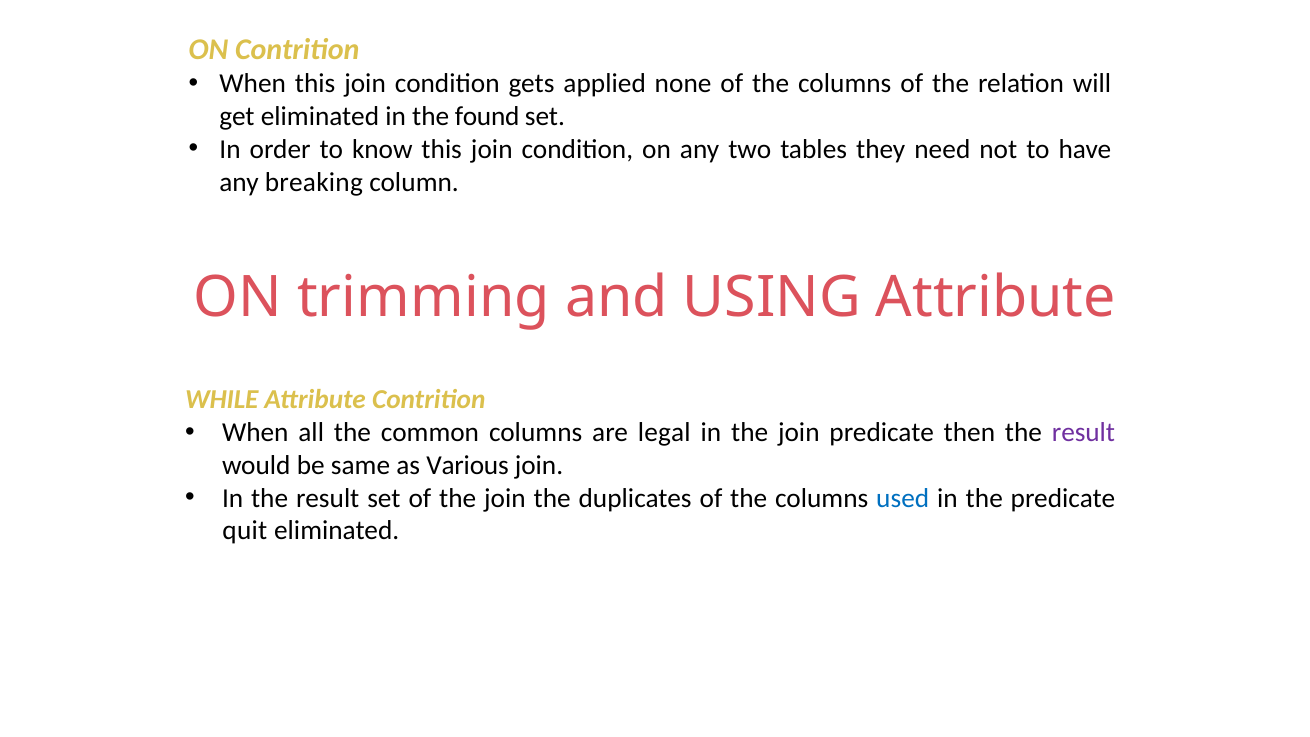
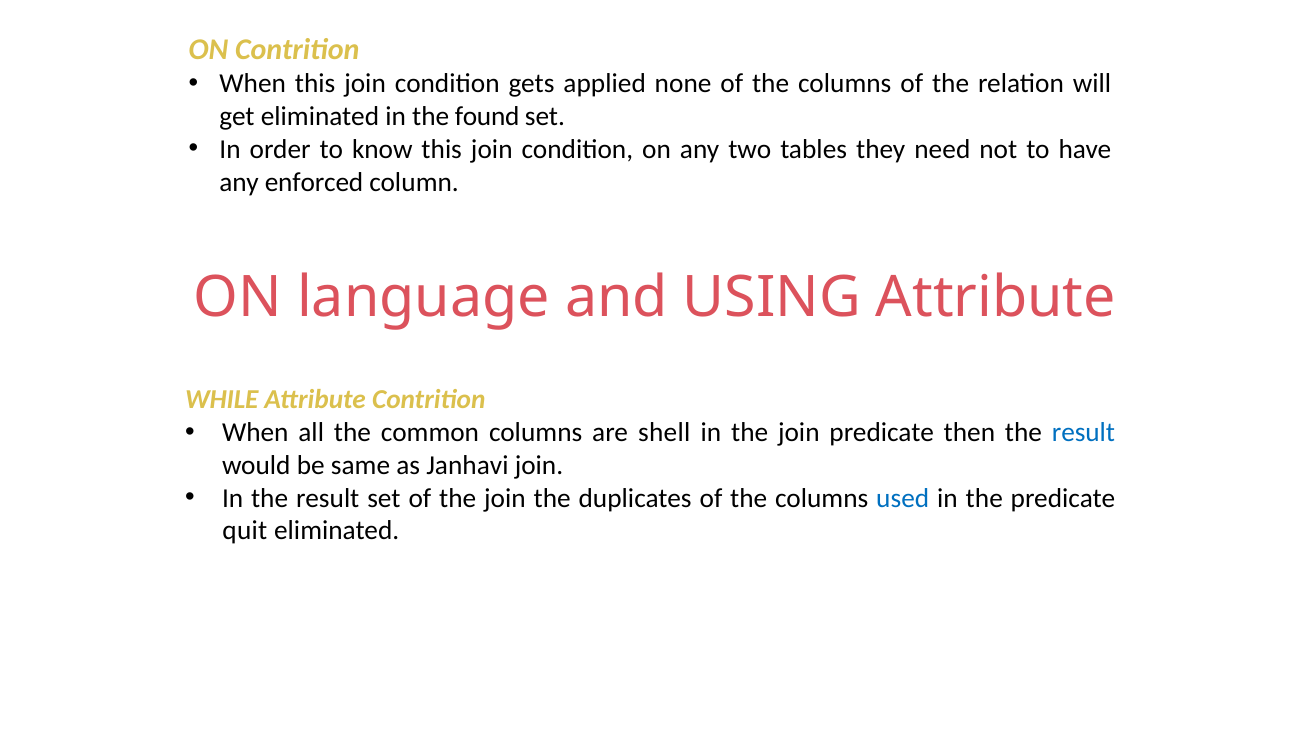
breaking: breaking -> enforced
trimming: trimming -> language
legal: legal -> shell
result at (1083, 433) colour: purple -> blue
Various: Various -> Janhavi
